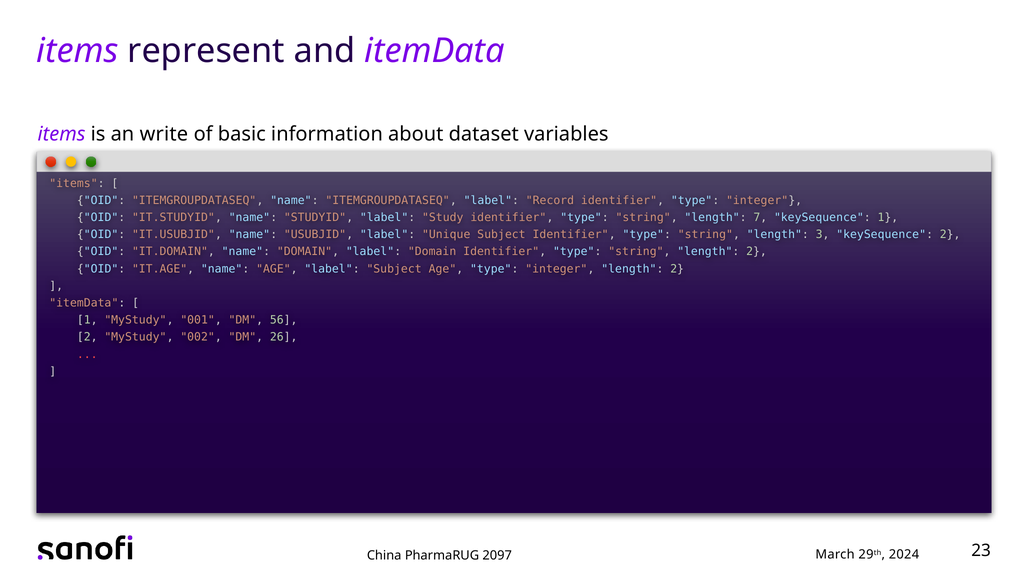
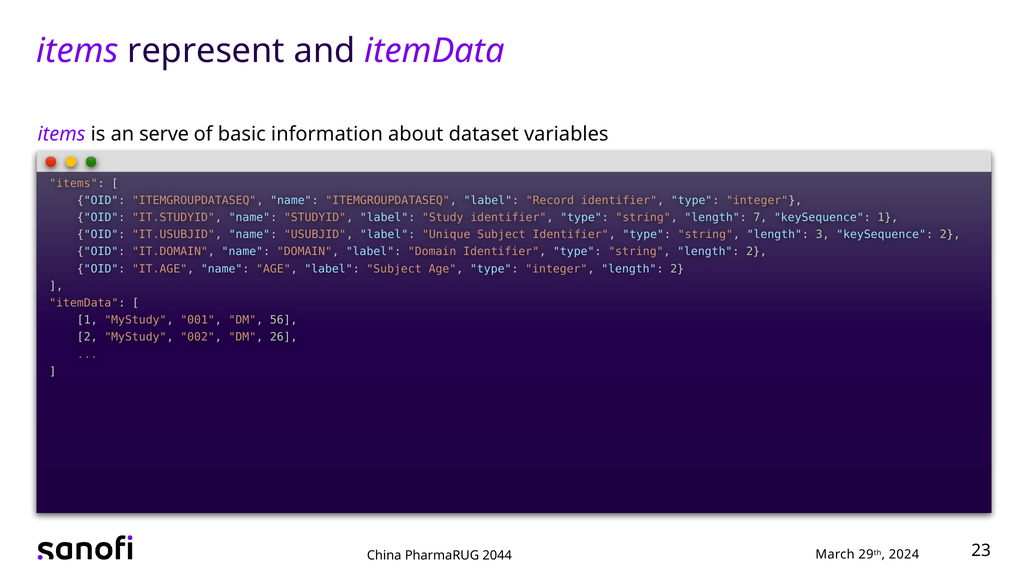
write: write -> serve
2097: 2097 -> 2044
